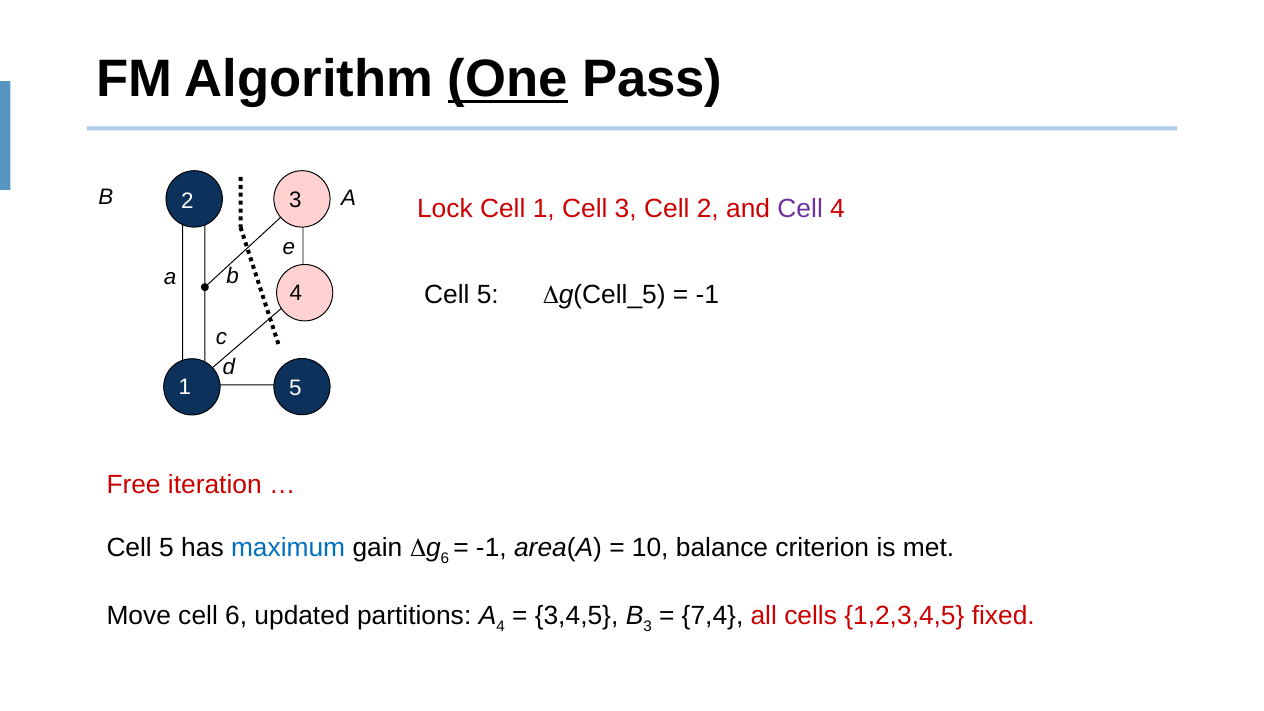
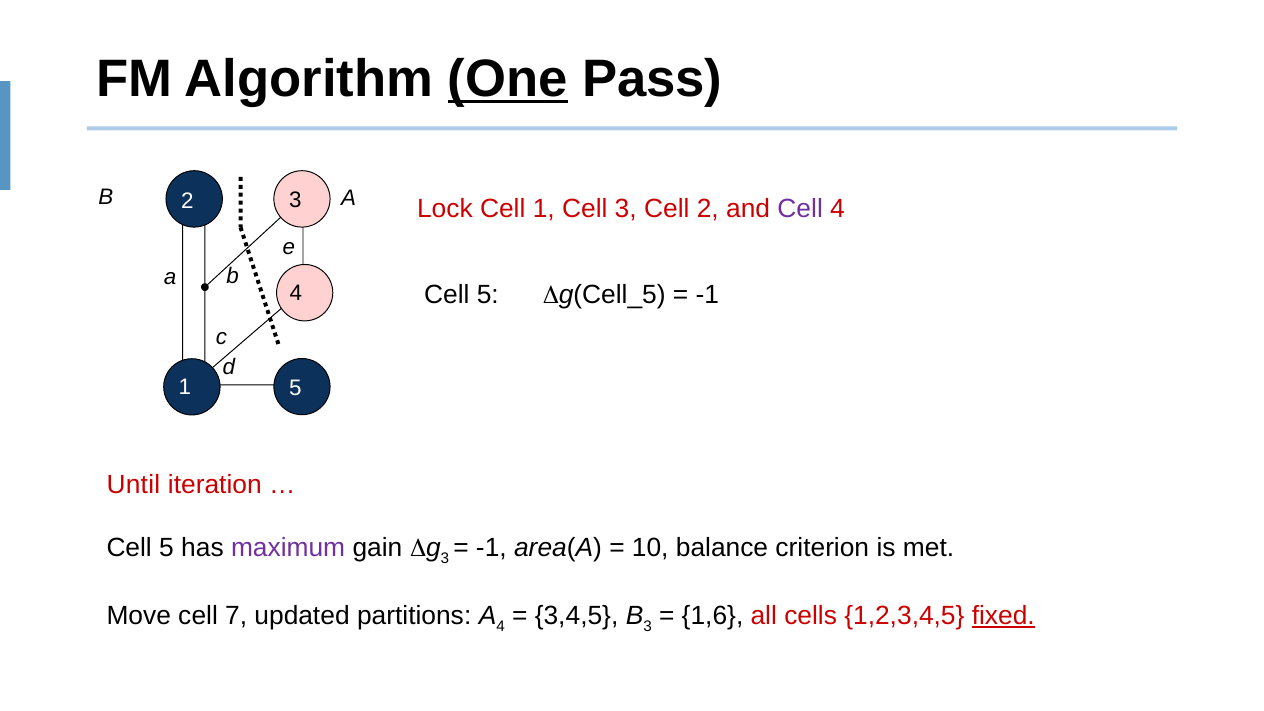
Free: Free -> Until
maximum colour: blue -> purple
6 at (445, 558): 6 -> 3
cell 6: 6 -> 7
7,4: 7,4 -> 1,6
fixed underline: none -> present
